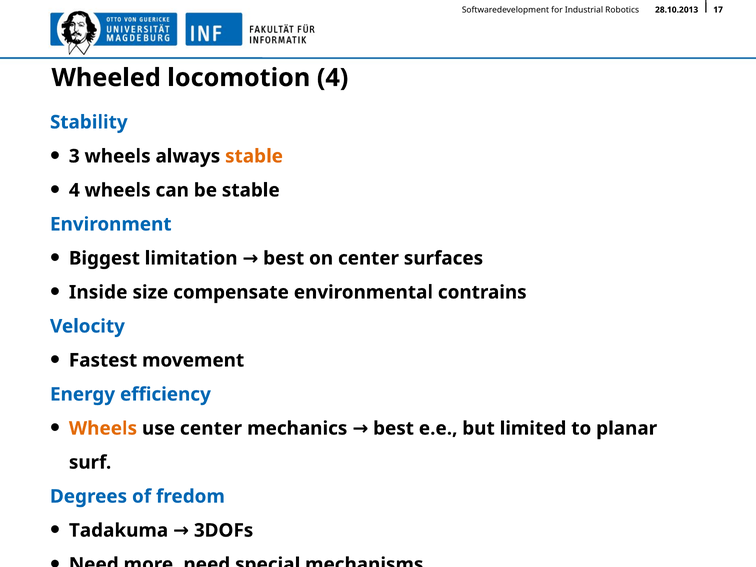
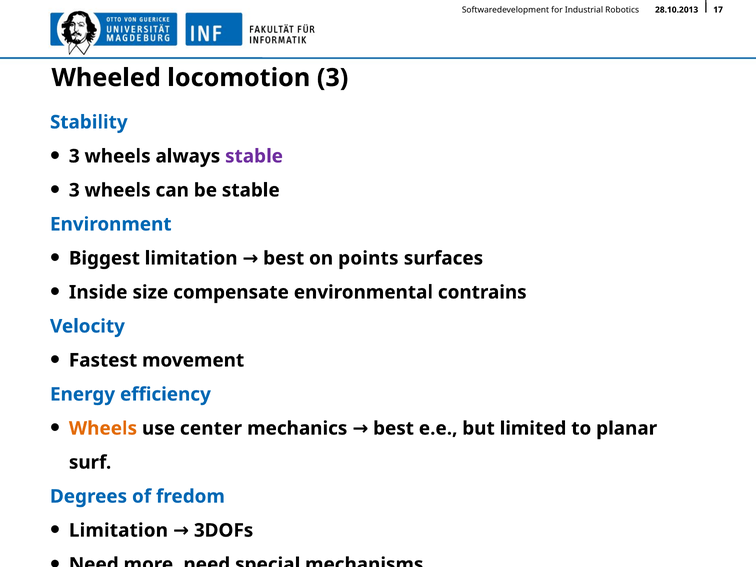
locomotion 4: 4 -> 3
stable at (254, 156) colour: orange -> purple
4 at (74, 190): 4 -> 3
on center: center -> points
Tadakuma at (119, 530): Tadakuma -> Limitation
